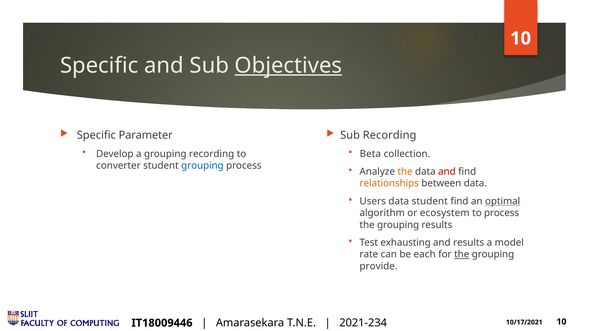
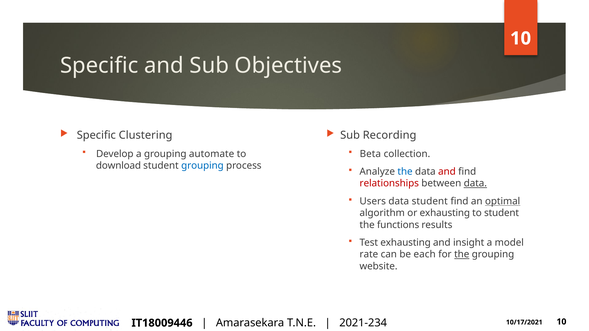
Objectives underline: present -> none
Parameter: Parameter -> Clustering
grouping recording: recording -> automate
converter: converter -> download
the at (405, 172) colour: orange -> blue
relationships colour: orange -> red
data at (475, 184) underline: none -> present
or ecosystem: ecosystem -> exhausting
to process: process -> student
grouping at (398, 225): grouping -> functions
and results: results -> insight
provide: provide -> website
